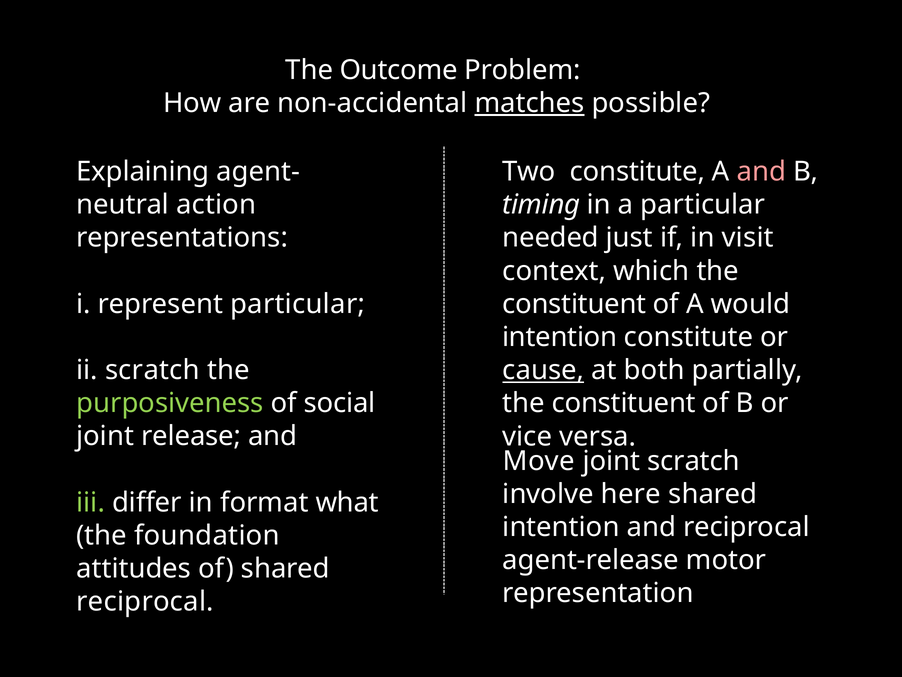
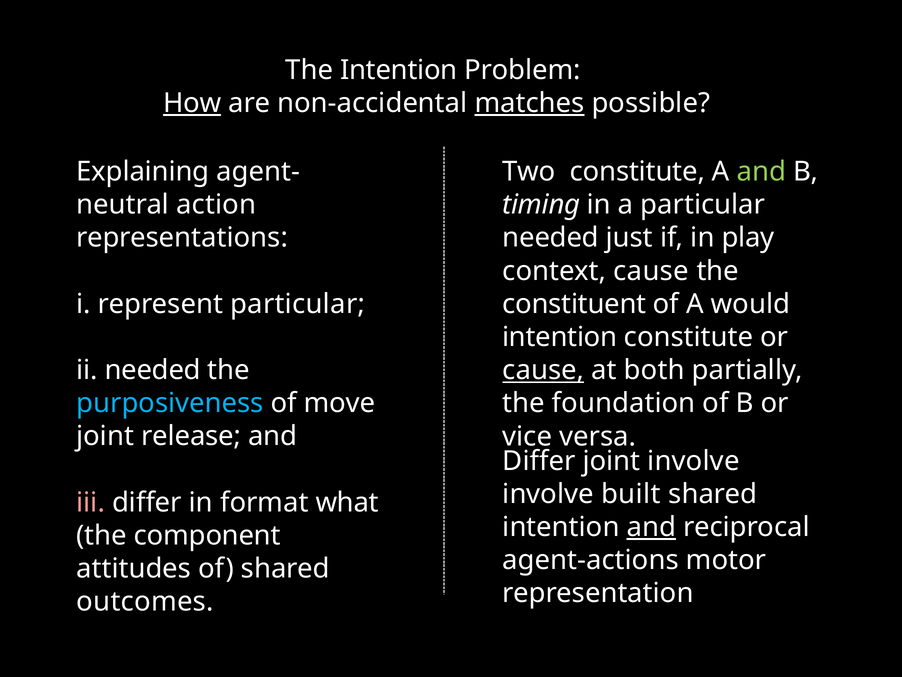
The Outcome: Outcome -> Intention
How underline: none -> present
and at (761, 172) colour: pink -> light green
visit: visit -> play
context which: which -> cause
ii scratch: scratch -> needed
purposiveness colour: light green -> light blue
social: social -> move
constituent at (624, 403): constituent -> foundation
Move at (539, 461): Move -> Differ
joint scratch: scratch -> involve
here: here -> built
iii colour: light green -> pink
and at (651, 527) underline: none -> present
foundation: foundation -> component
agent-release: agent-release -> agent-actions
reciprocal at (145, 601): reciprocal -> outcomes
